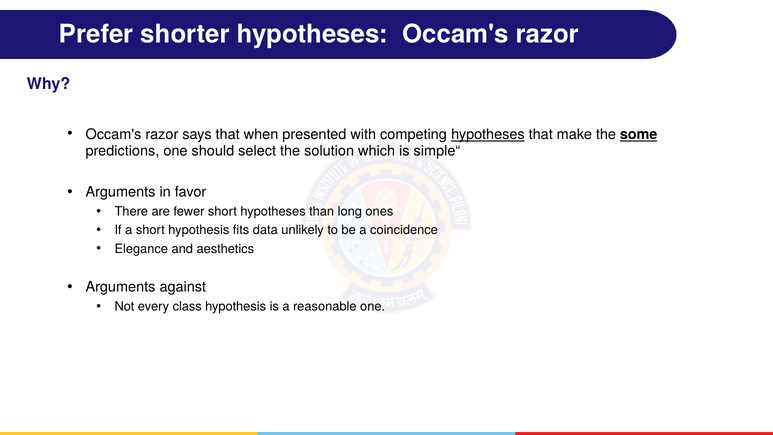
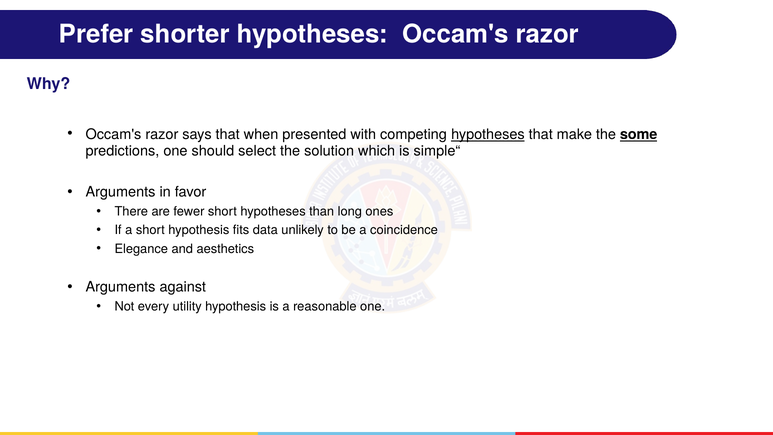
class: class -> utility
